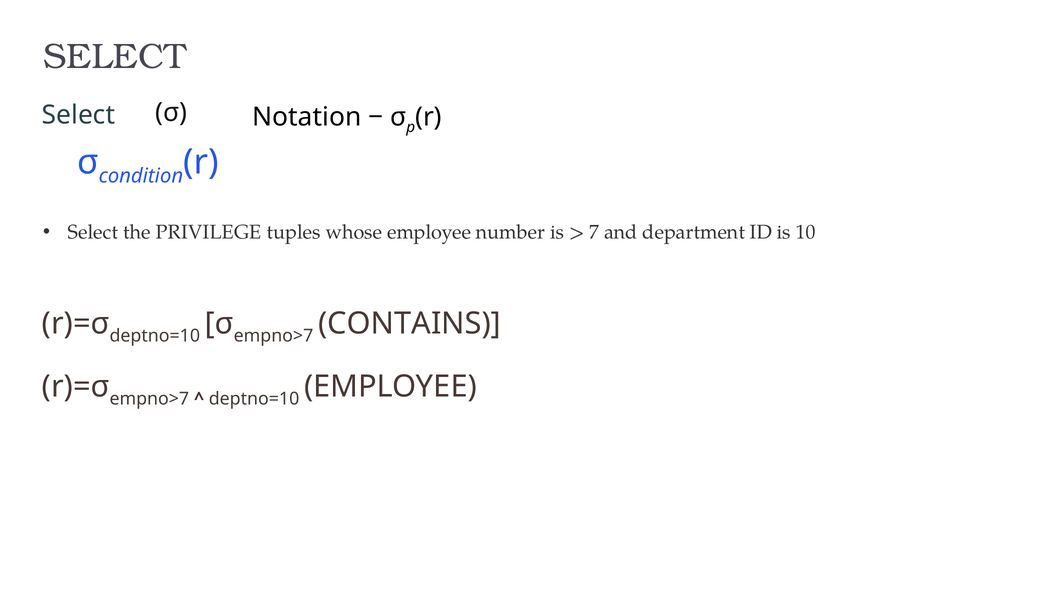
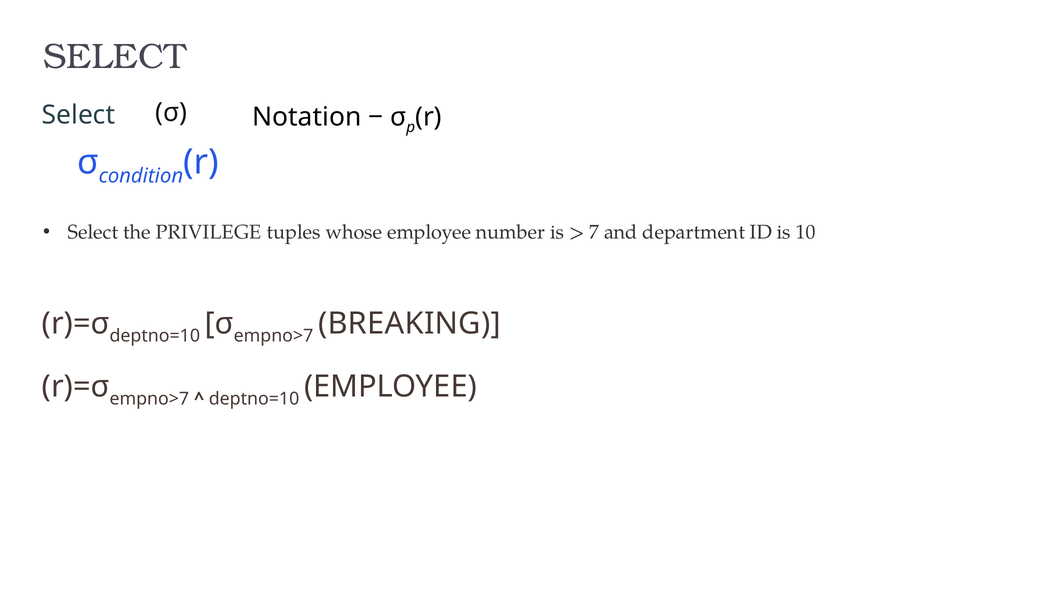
CONTAINS: CONTAINS -> BREAKING
